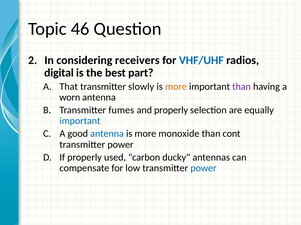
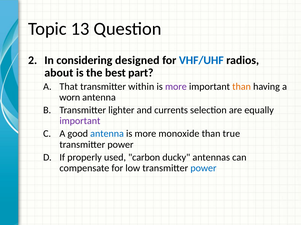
46: 46 -> 13
receivers: receivers -> designed
digital: digital -> about
slowly: slowly -> within
more at (176, 87) colour: orange -> purple
than at (242, 87) colour: purple -> orange
fumes: fumes -> lighter
and properly: properly -> currents
important at (80, 121) colour: blue -> purple
cont: cont -> true
